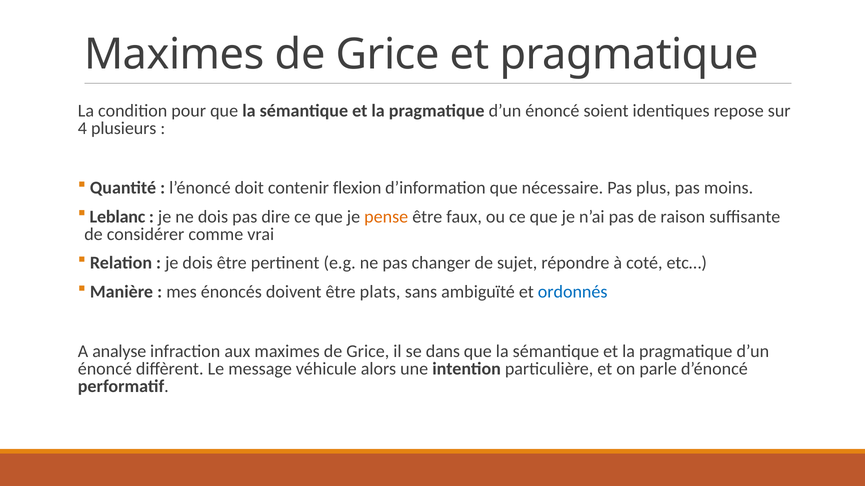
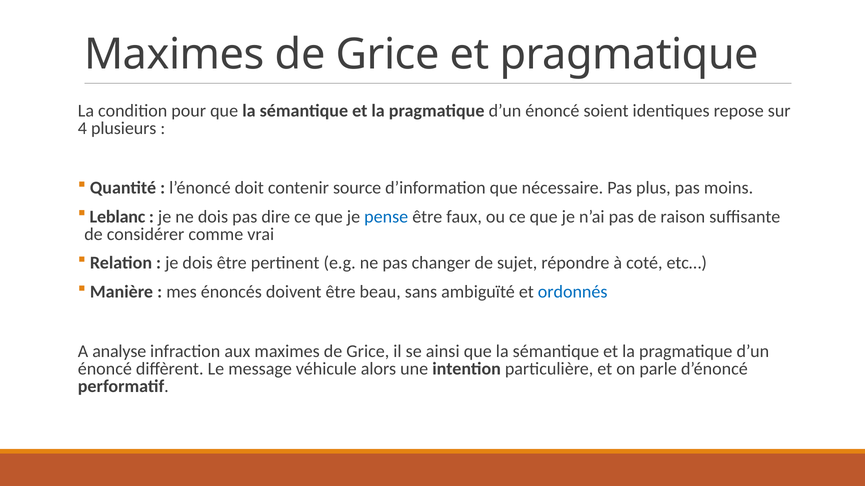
flexion: flexion -> source
pense colour: orange -> blue
plats: plats -> beau
dans: dans -> ainsi
